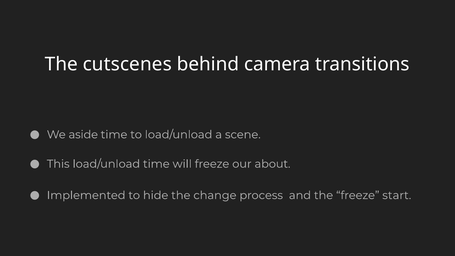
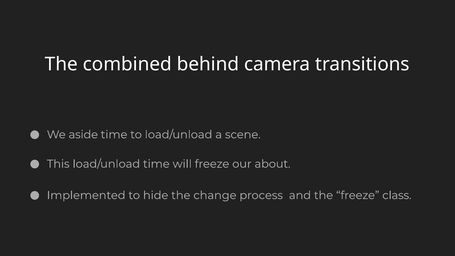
cutscenes: cutscenes -> combined
start: start -> class
